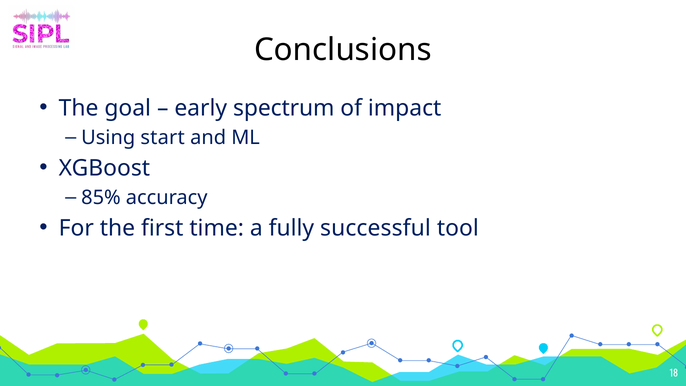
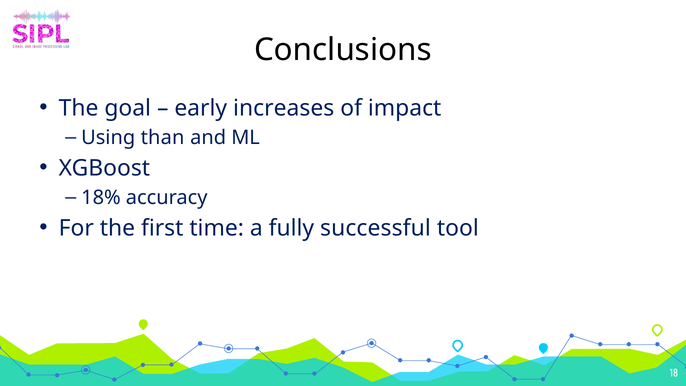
spectrum: spectrum -> increases
start: start -> than
85%: 85% -> 18%
